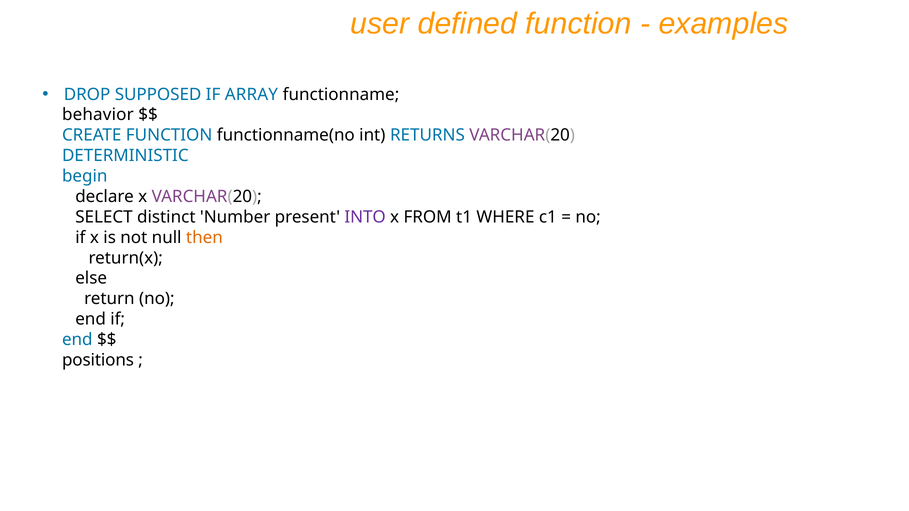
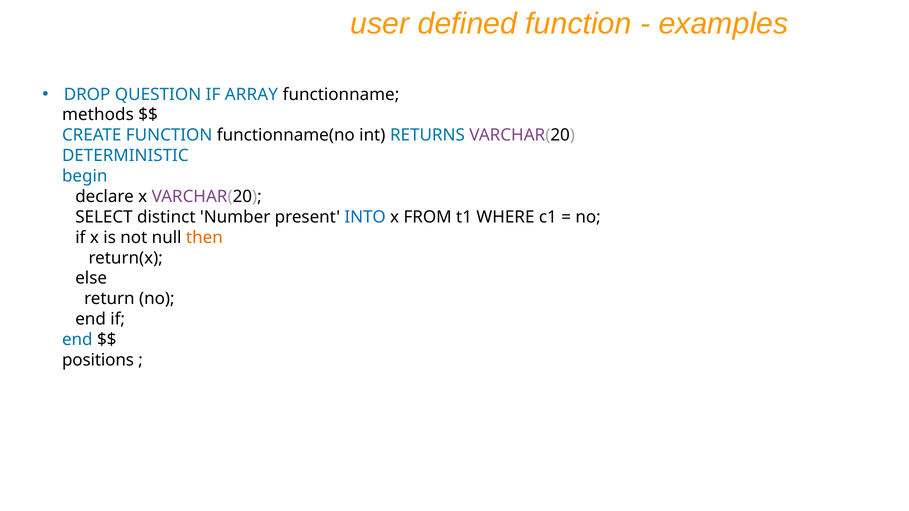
SUPPOSED: SUPPOSED -> QUESTION
behavior: behavior -> methods
INTO colour: purple -> blue
